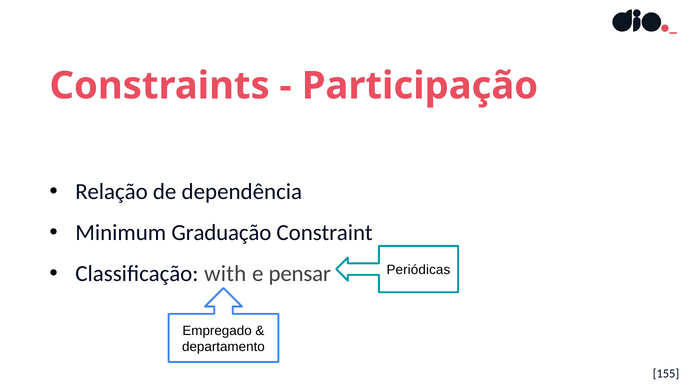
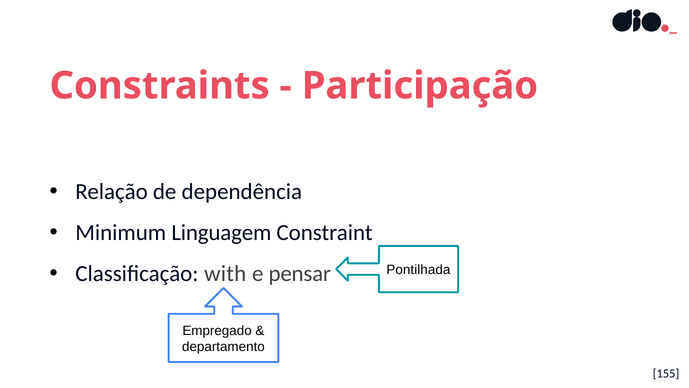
Graduação: Graduação -> Linguagem
Periódicas: Periódicas -> Pontilhada
